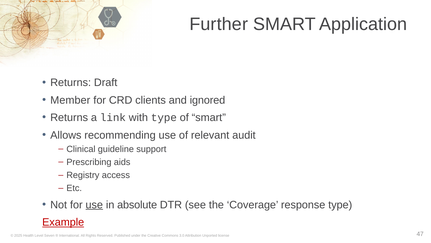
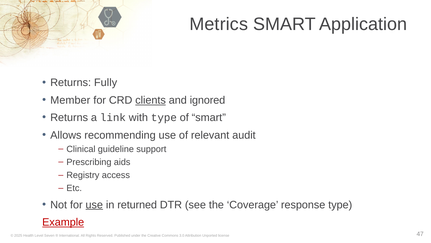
Further: Further -> Metrics
Draft: Draft -> Fully
clients underline: none -> present
absolute: absolute -> returned
